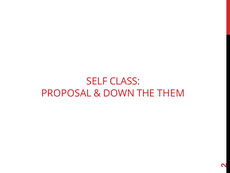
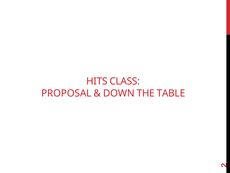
SELF: SELF -> HITS
THEM: THEM -> TABLE
